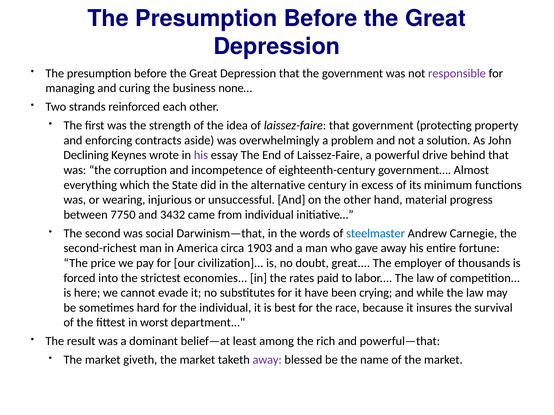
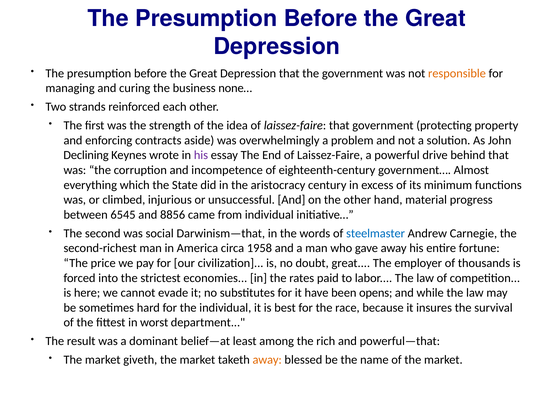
responsible colour: purple -> orange
alternative: alternative -> aristocracy
wearing: wearing -> climbed
7750: 7750 -> 6545
3432: 3432 -> 8856
1903: 1903 -> 1958
crying: crying -> opens
away at (267, 360) colour: purple -> orange
